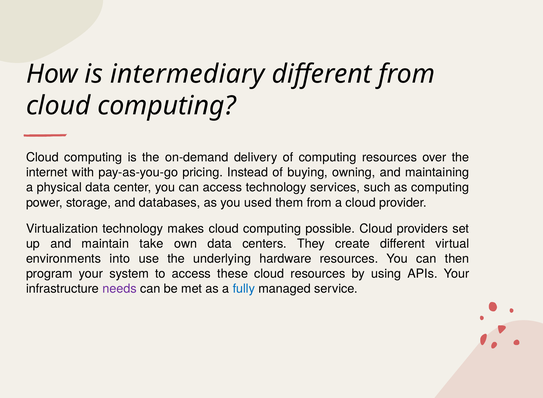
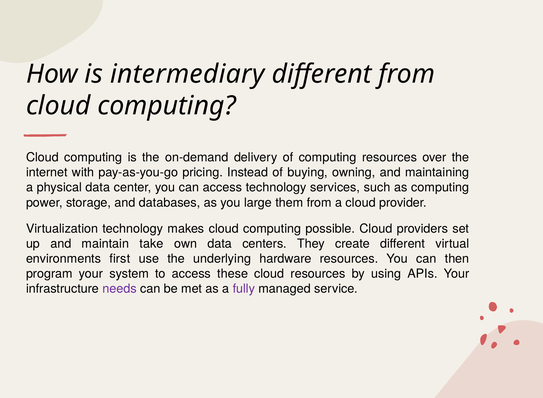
used: used -> large
into: into -> first
fully colour: blue -> purple
